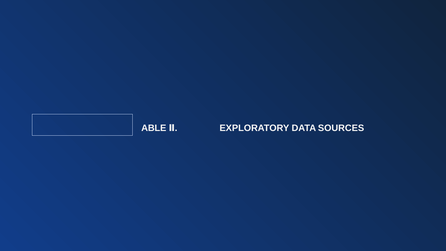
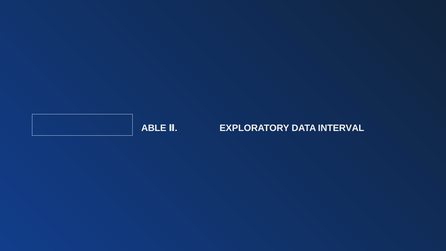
SOURCES: SOURCES -> INTERVAL
